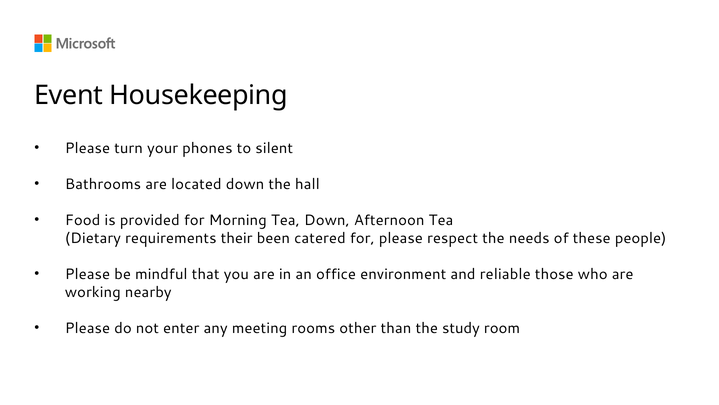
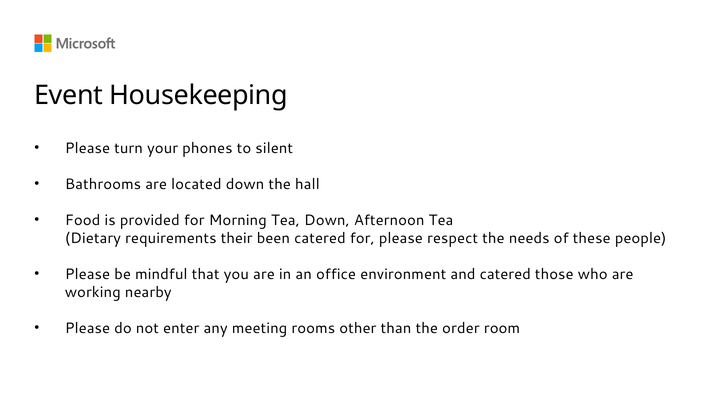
and reliable: reliable -> catered
study: study -> order
